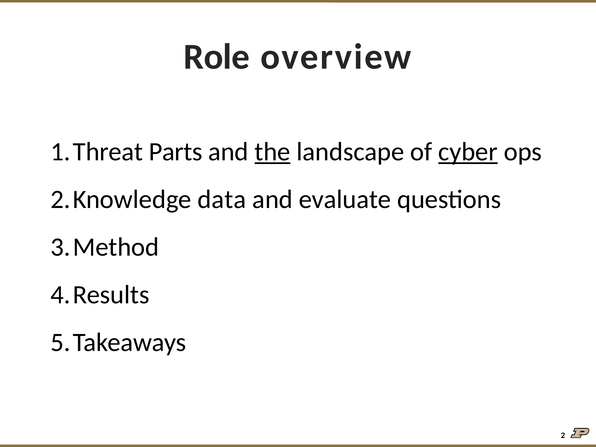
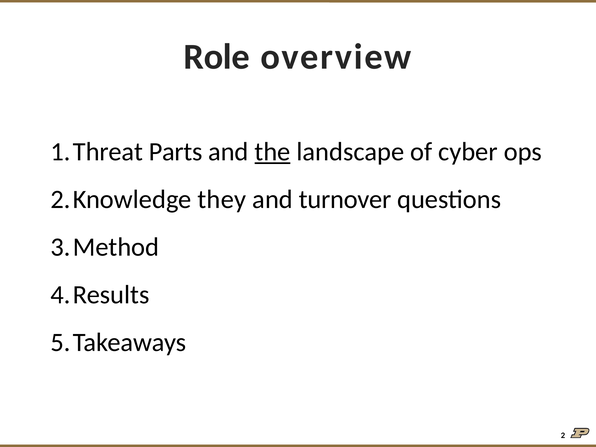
cyber underline: present -> none
data: data -> they
evaluate: evaluate -> turnover
